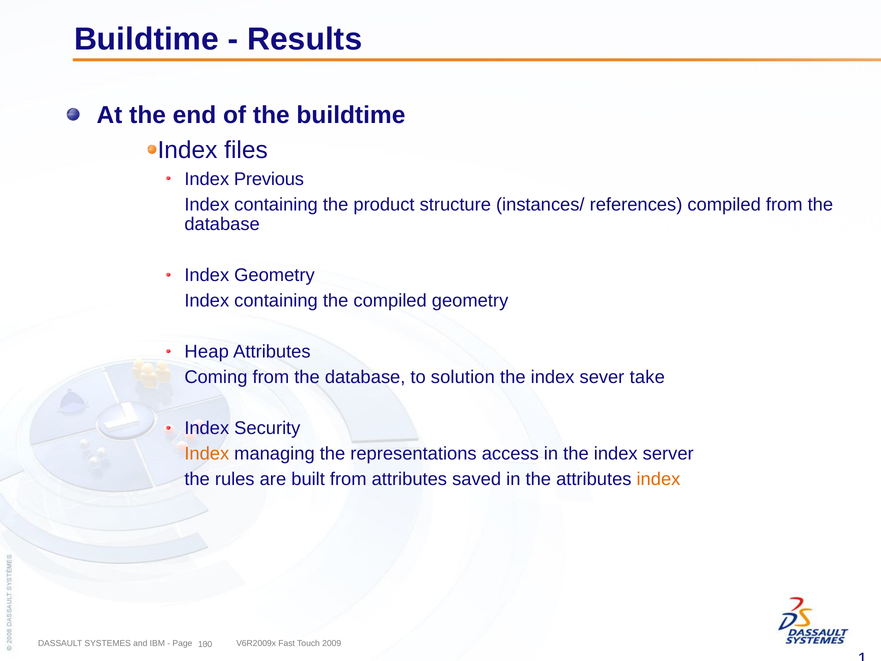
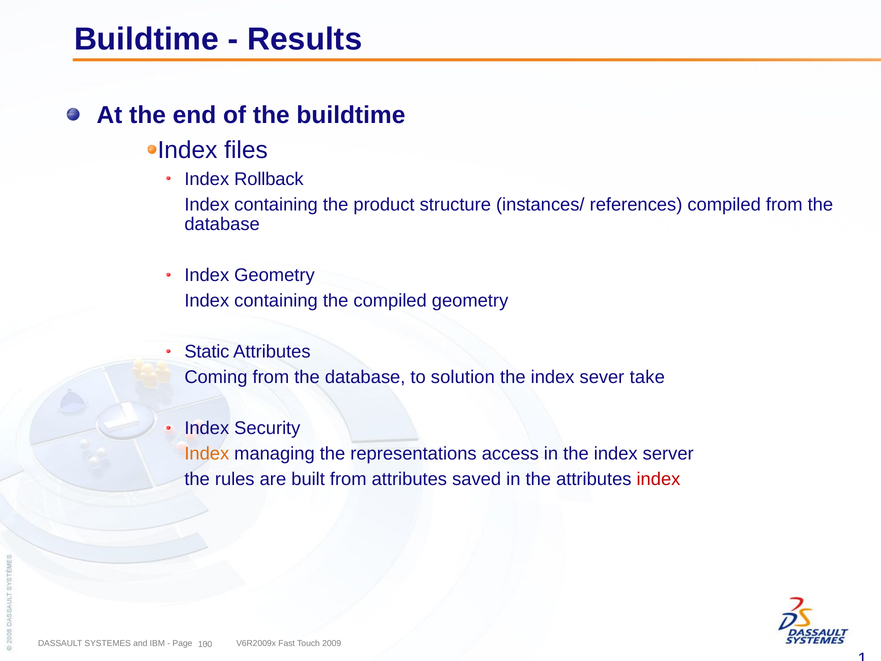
Previous: Previous -> Rollback
Heap: Heap -> Static
index at (658, 479) colour: orange -> red
